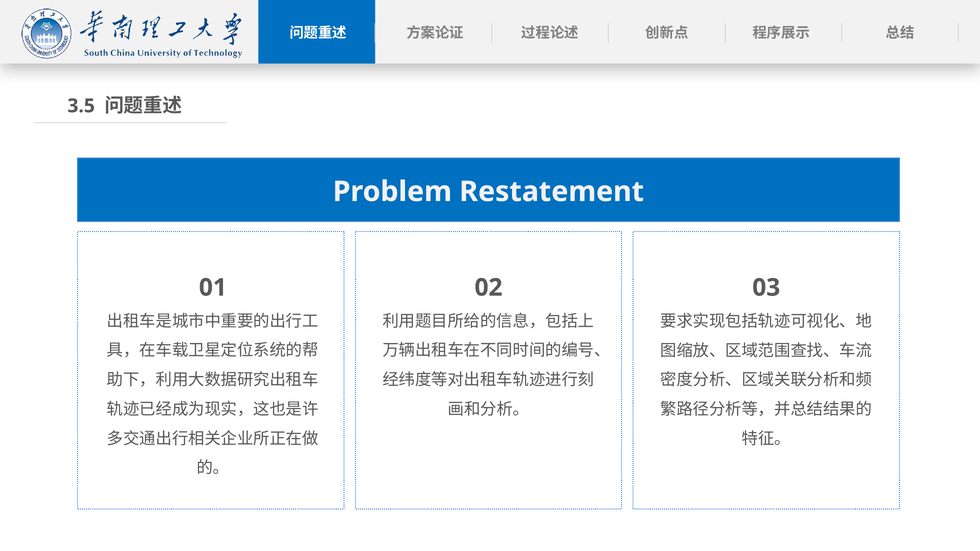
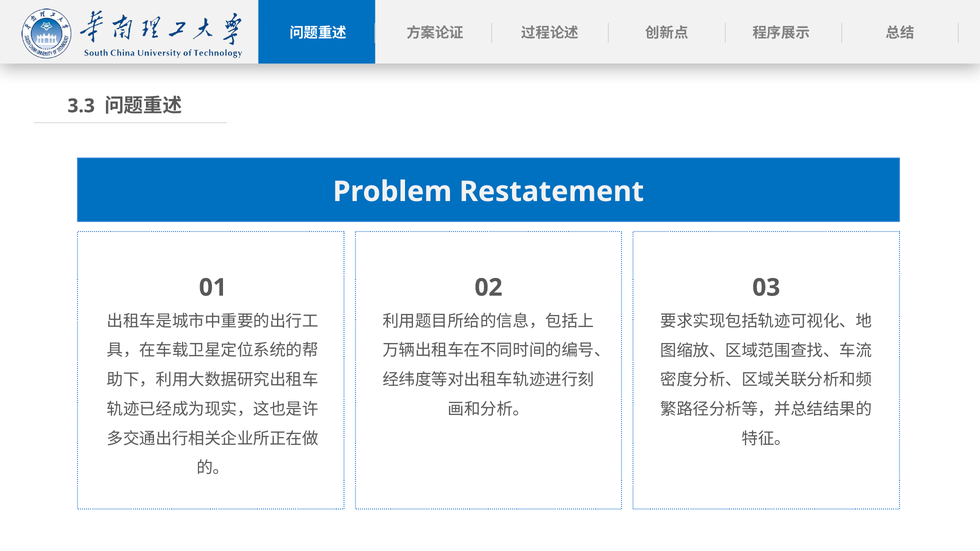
3.5: 3.5 -> 3.3
